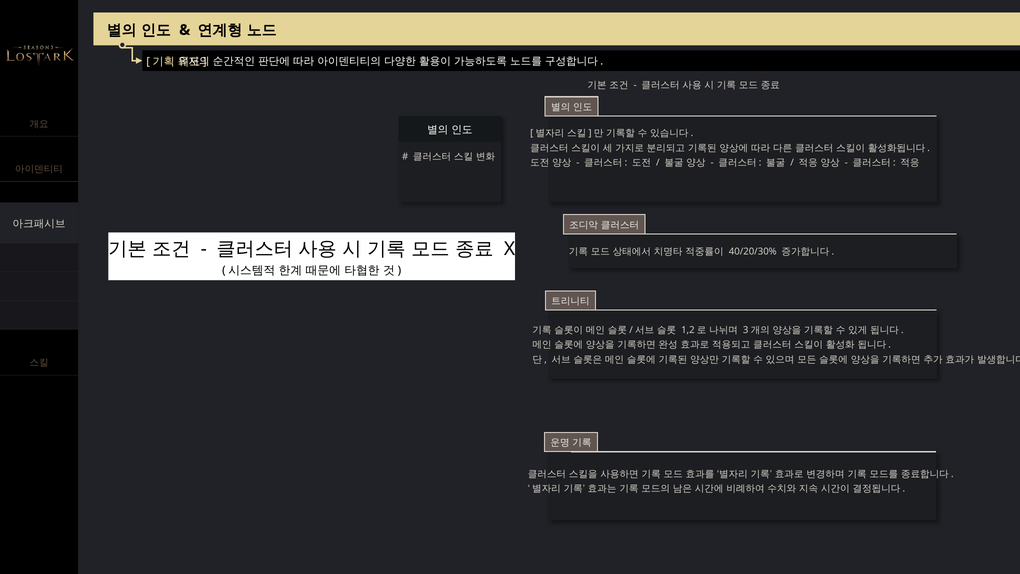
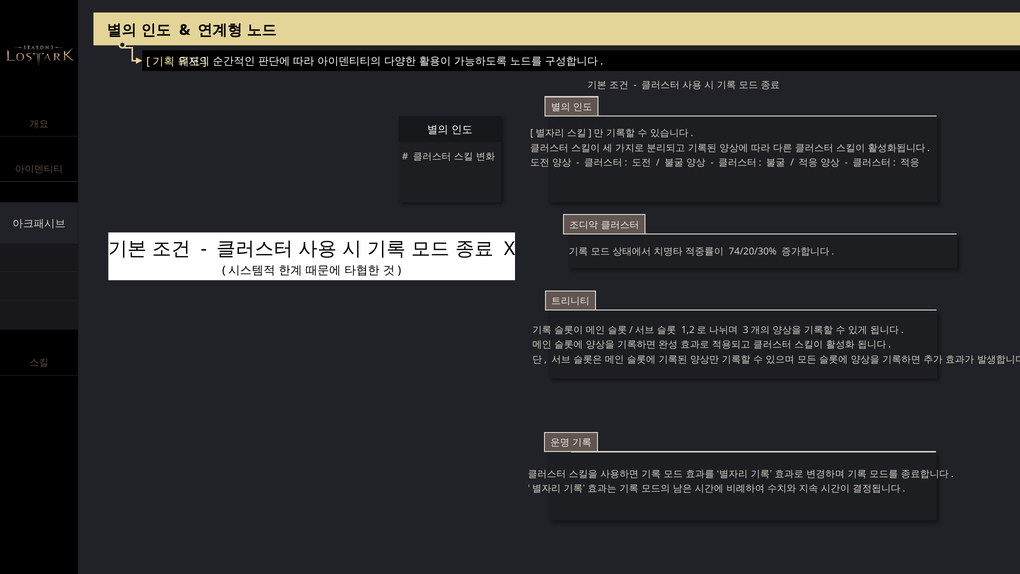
40/20/30%: 40/20/30% -> 74/20/30%
